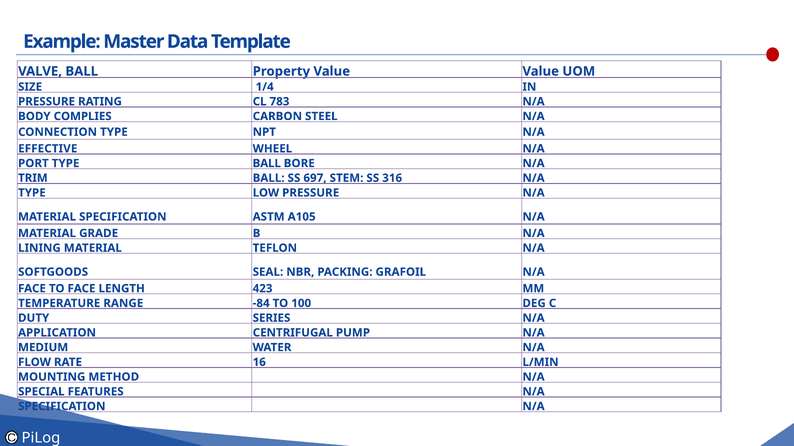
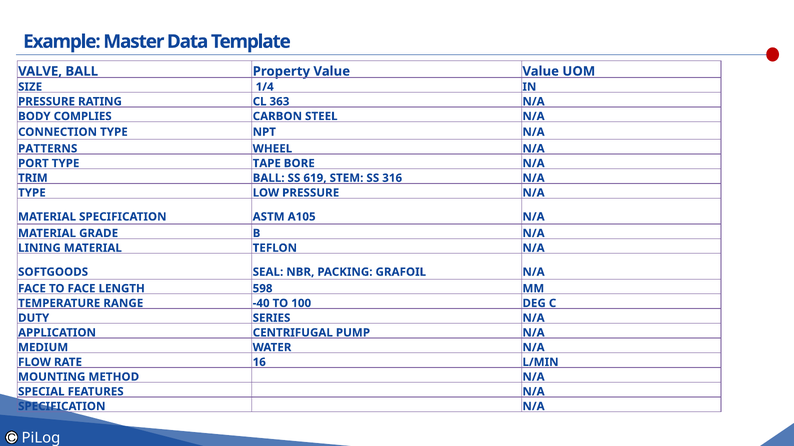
783: 783 -> 363
EFFECTIVE: EFFECTIVE -> PATTERNS
TYPE BALL: BALL -> TAPE
697: 697 -> 619
423: 423 -> 598
-84: -84 -> -40
